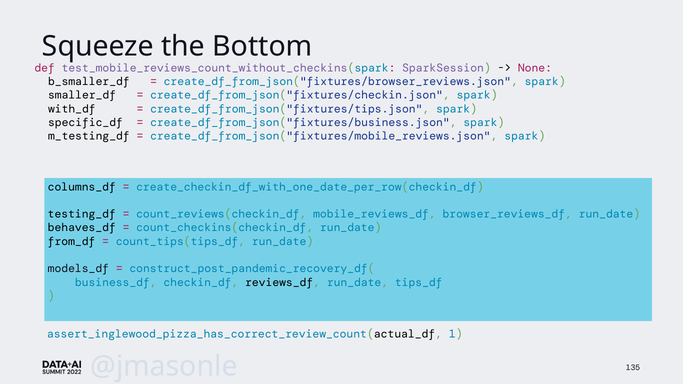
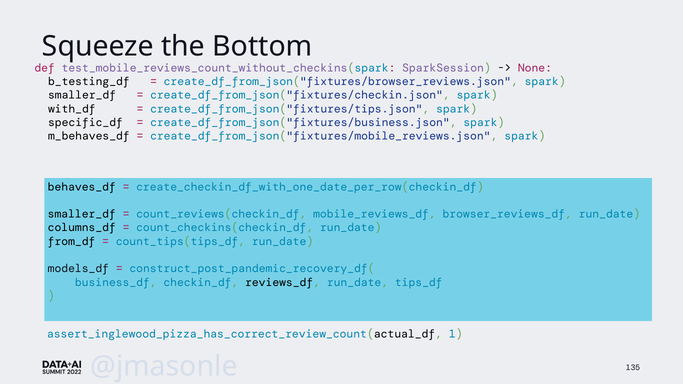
b_smaller_df: b_smaller_df -> b_testing_df
m_testing_df: m_testing_df -> m_behaves_df
columns_df: columns_df -> behaves_df
testing_df at (82, 214): testing_df -> smaller_df
behaves_df: behaves_df -> columns_df
